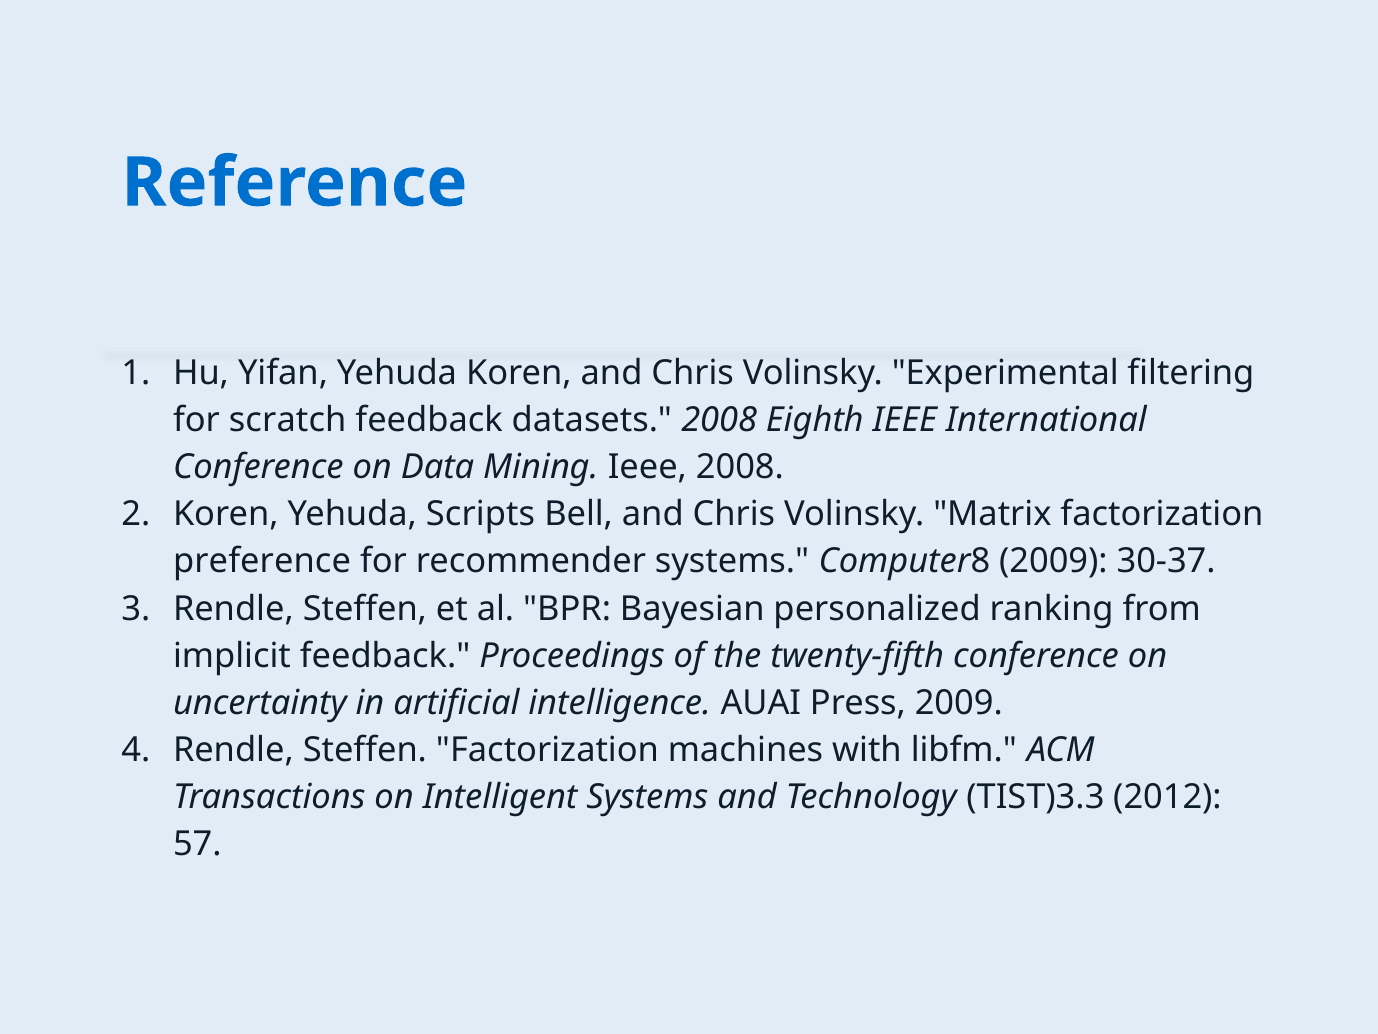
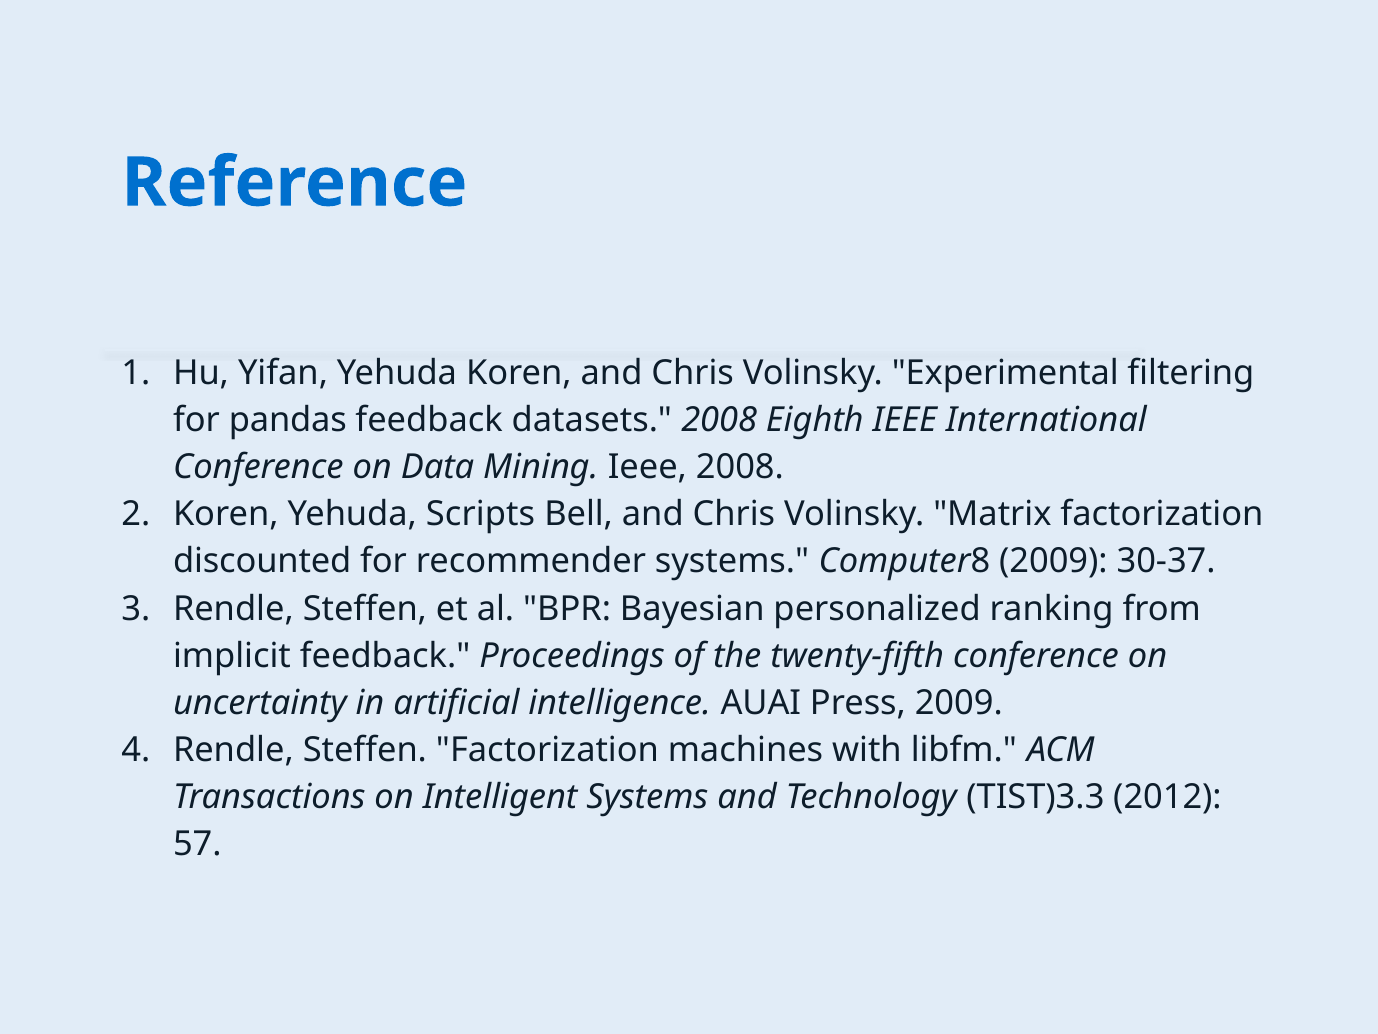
scratch: scratch -> pandas
preference: preference -> discounted
